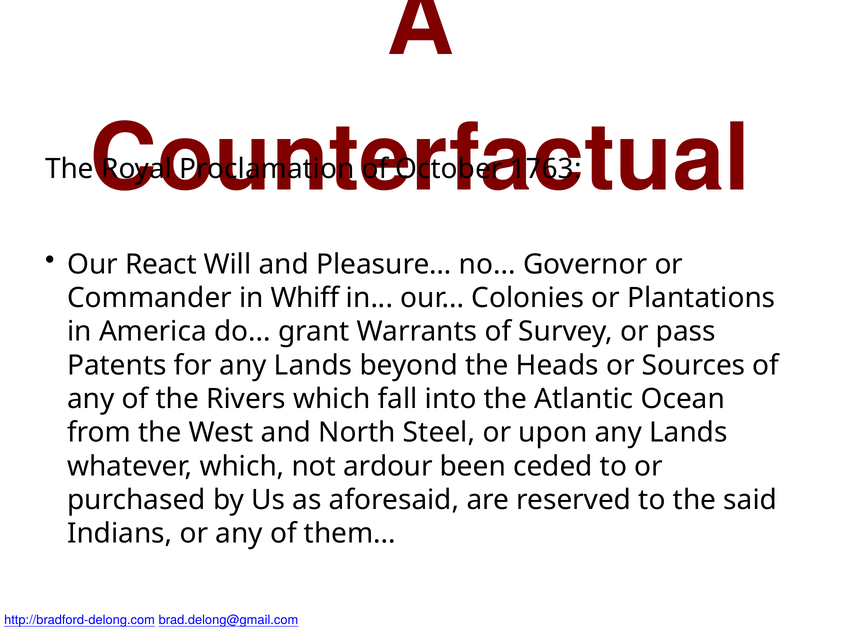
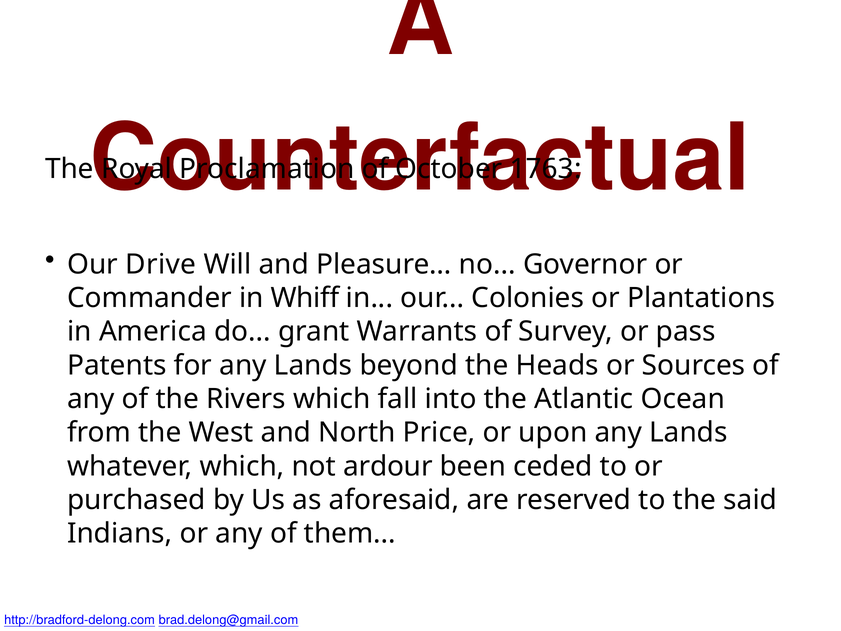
React: React -> Drive
Steel: Steel -> Price
